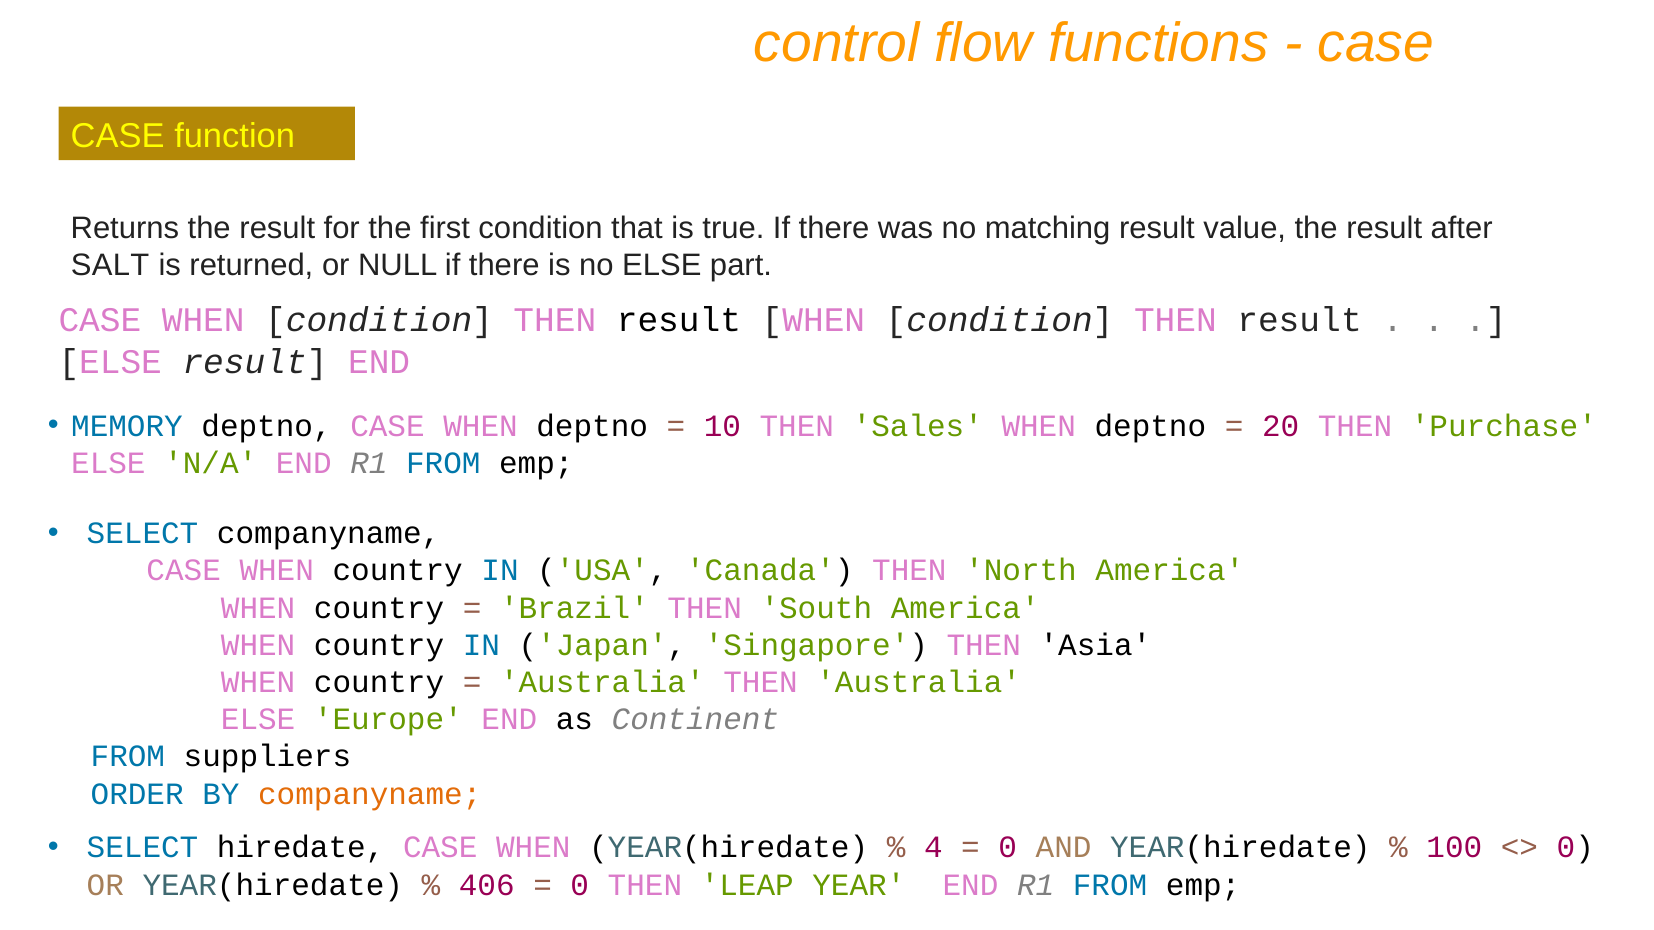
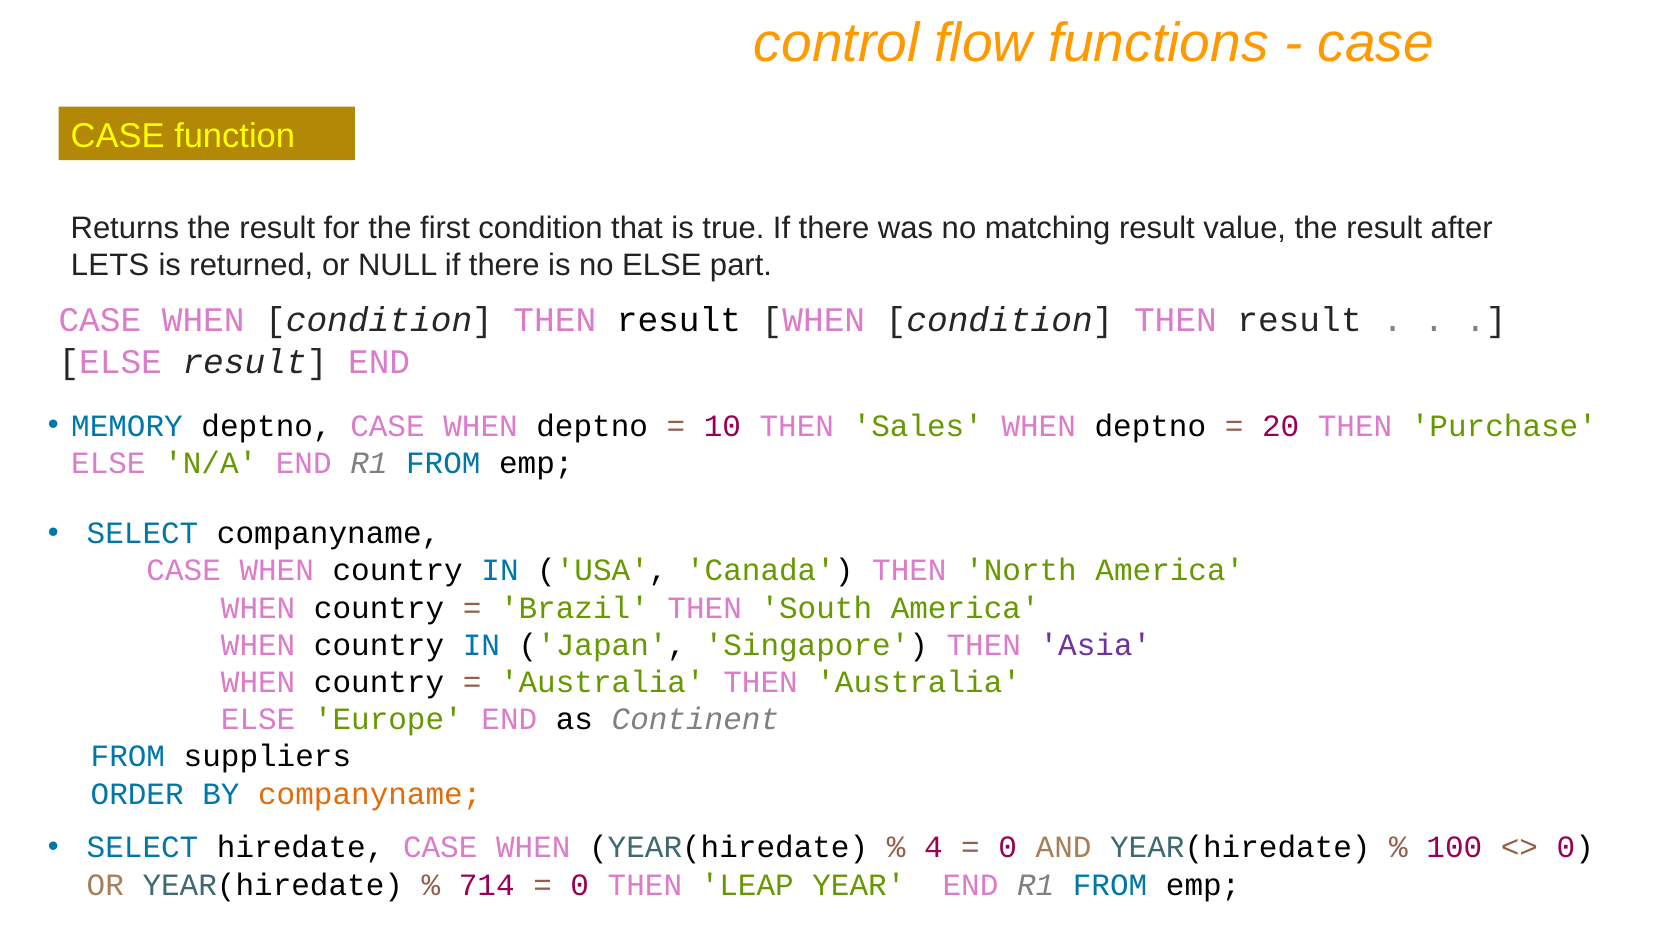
SALT: SALT -> LETS
Asia colour: black -> purple
406: 406 -> 714
